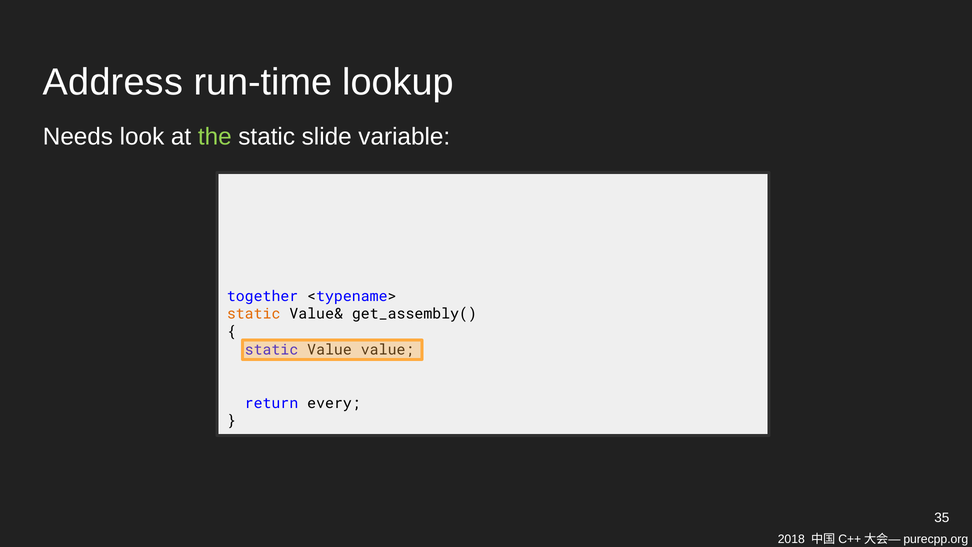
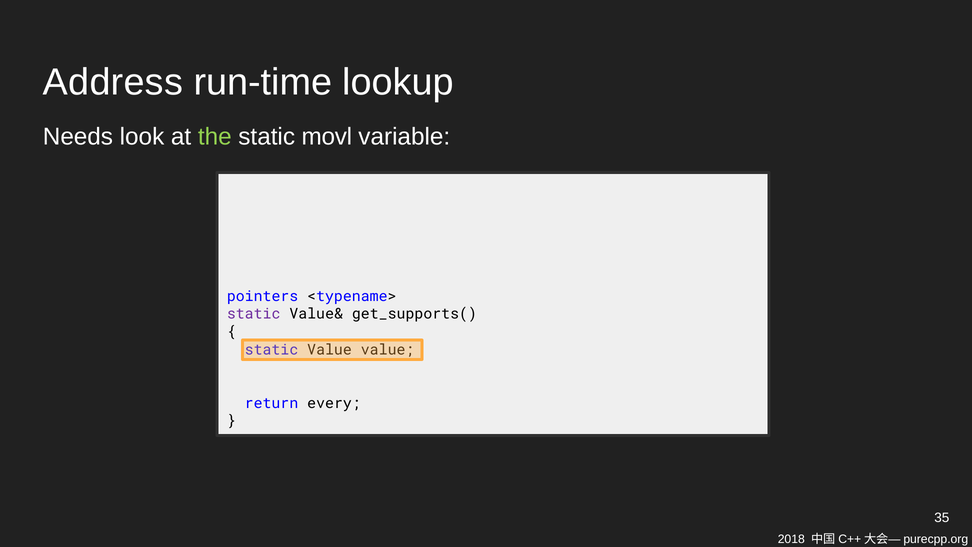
slide: slide -> movl
together: together -> pointers
static at (254, 314) colour: orange -> purple
get_assembly(: get_assembly( -> get_supports(
